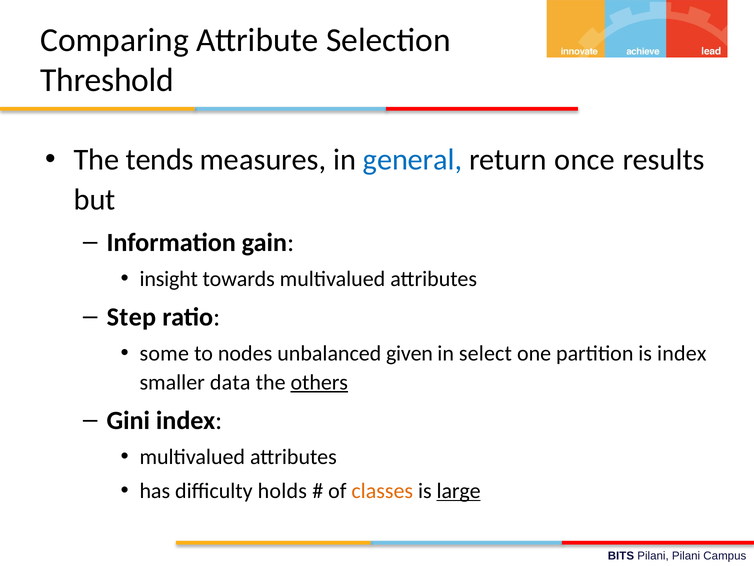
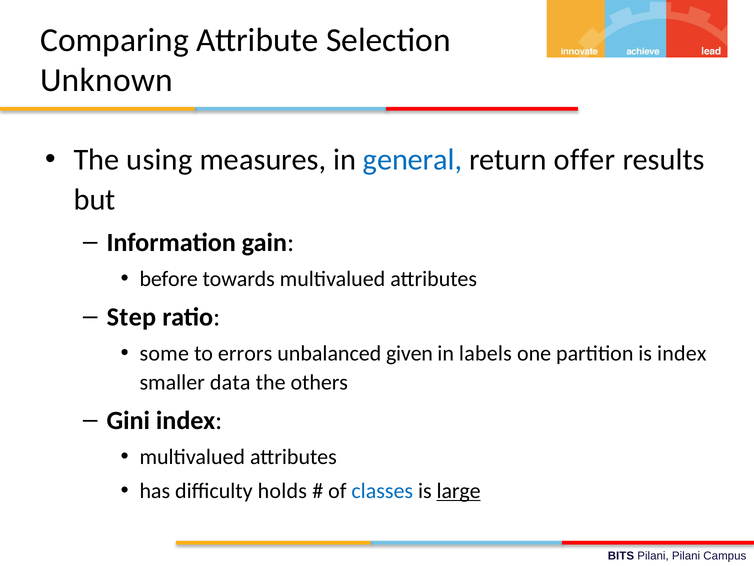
Threshold: Threshold -> Unknown
tends: tends -> using
once: once -> offer
insight: insight -> before
nodes: nodes -> errors
select: select -> labels
others underline: present -> none
classes colour: orange -> blue
